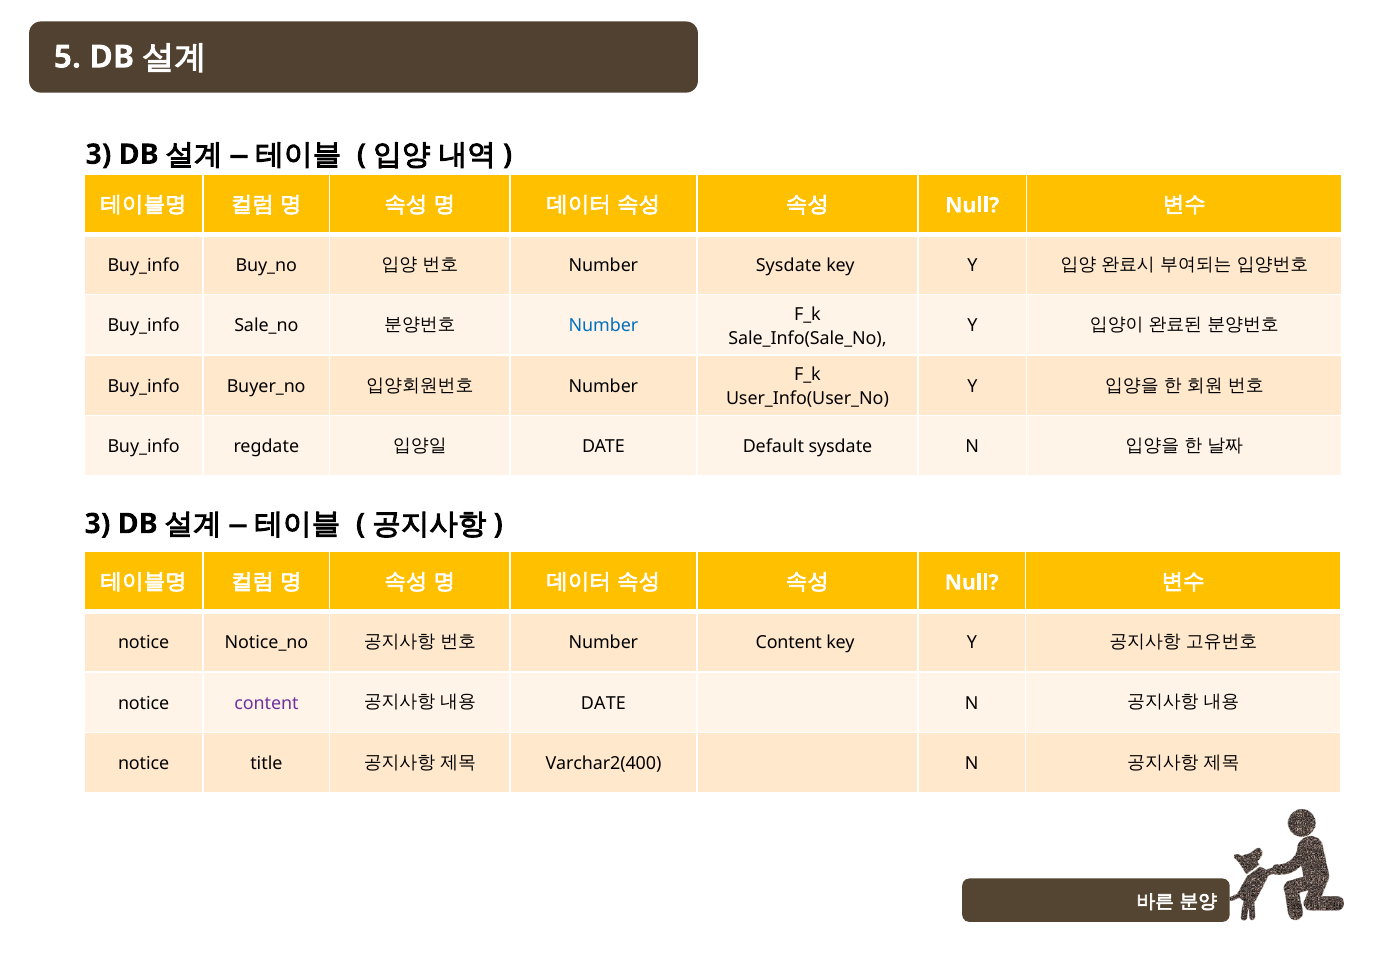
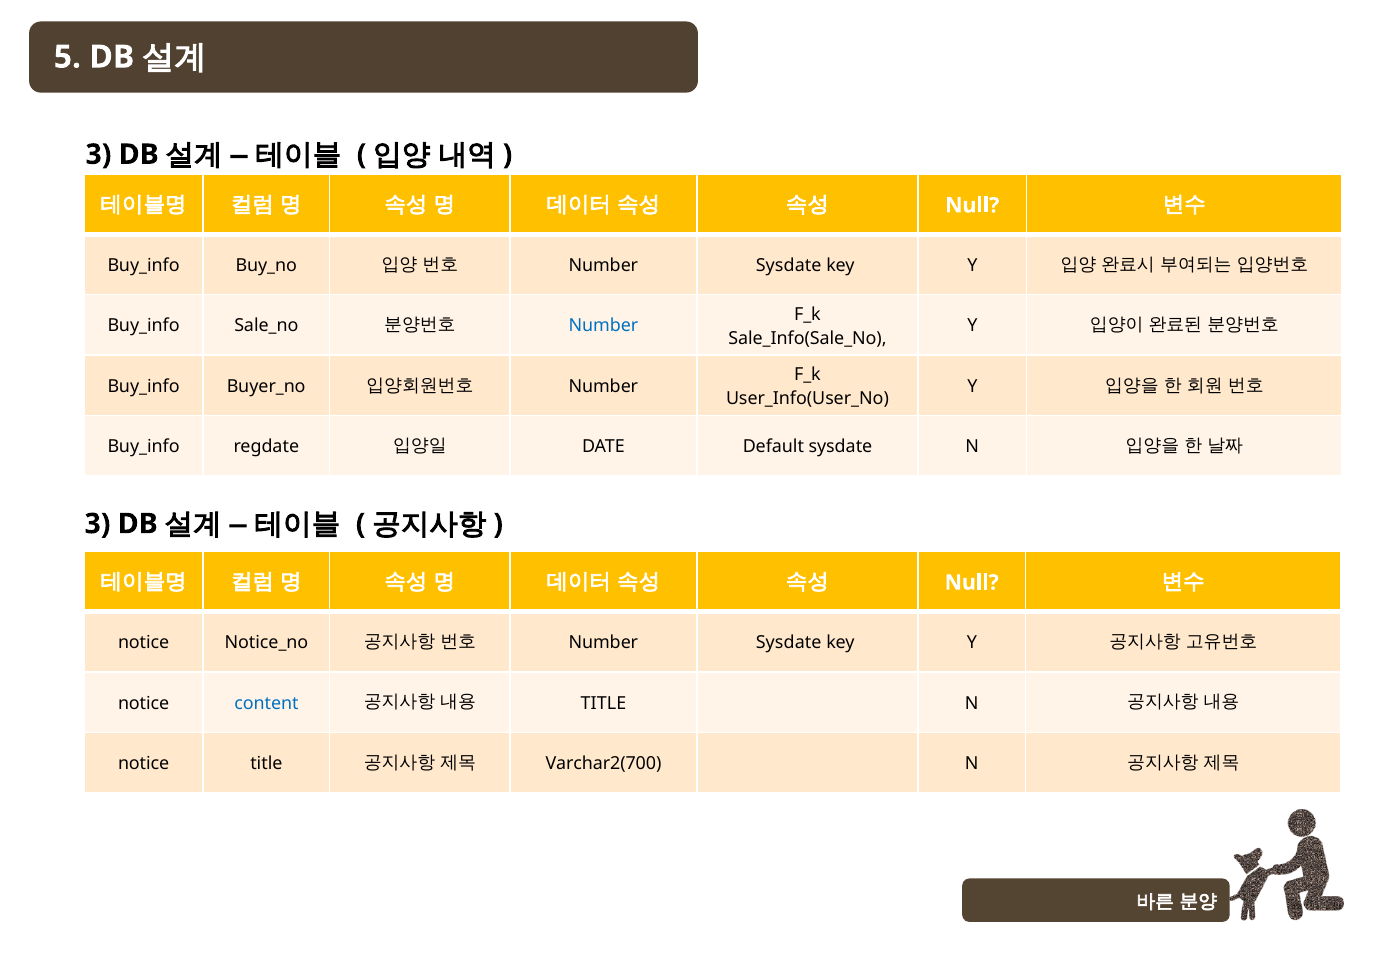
Content at (789, 642): Content -> Sysdate
content at (266, 703) colour: purple -> blue
DATE at (603, 703): DATE -> TITLE
Varchar2(400: Varchar2(400 -> Varchar2(700
